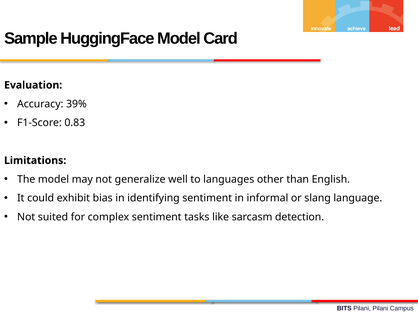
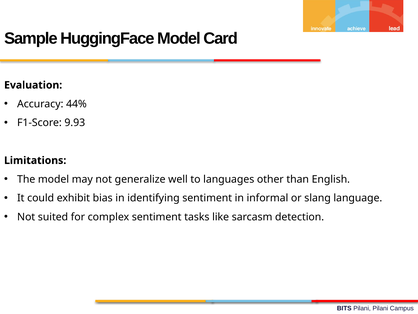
39%: 39% -> 44%
0.83: 0.83 -> 9.93
